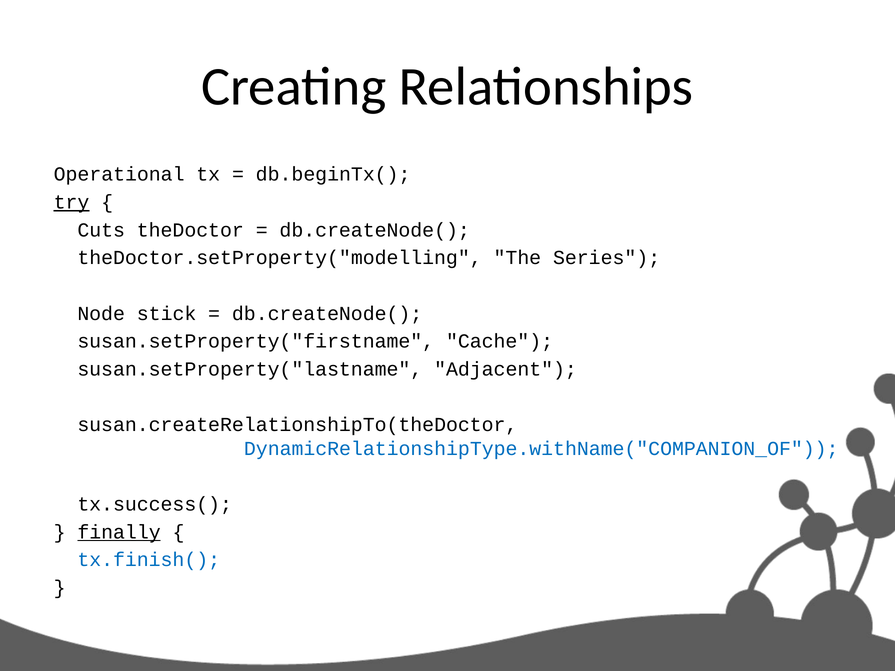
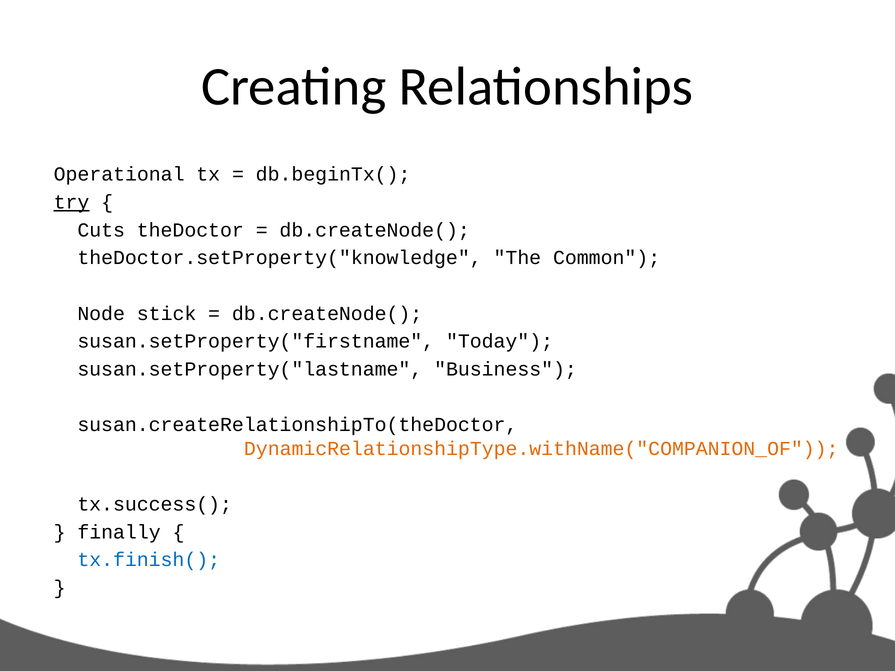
theDoctor.setProperty("modelling: theDoctor.setProperty("modelling -> theDoctor.setProperty("knowledge
Series: Series -> Common
Cache: Cache -> Today
Adjacent: Adjacent -> Business
DynamicRelationshipType.withName("COMPANION_OF colour: blue -> orange
finally underline: present -> none
